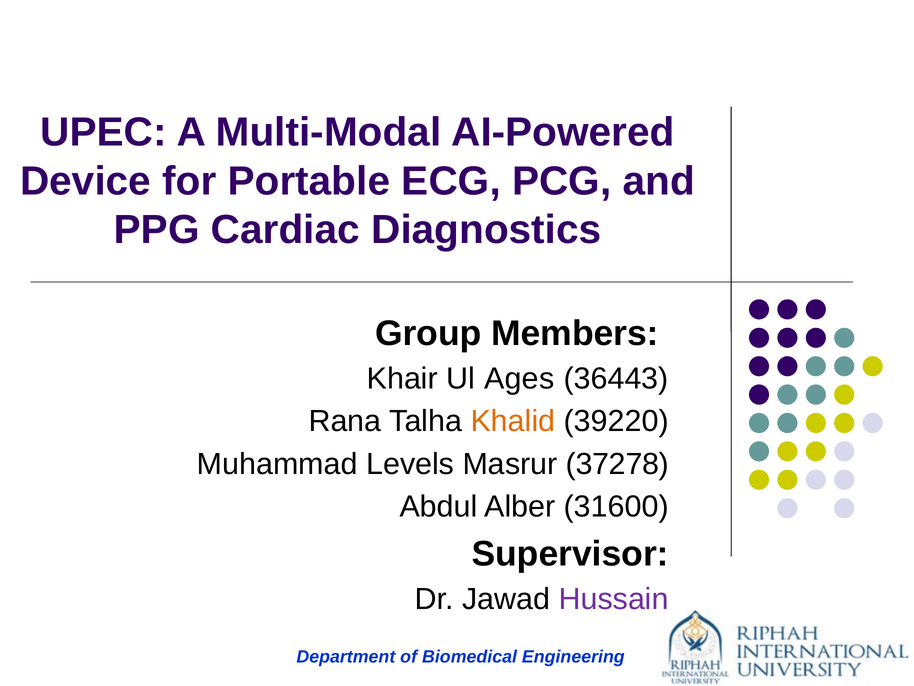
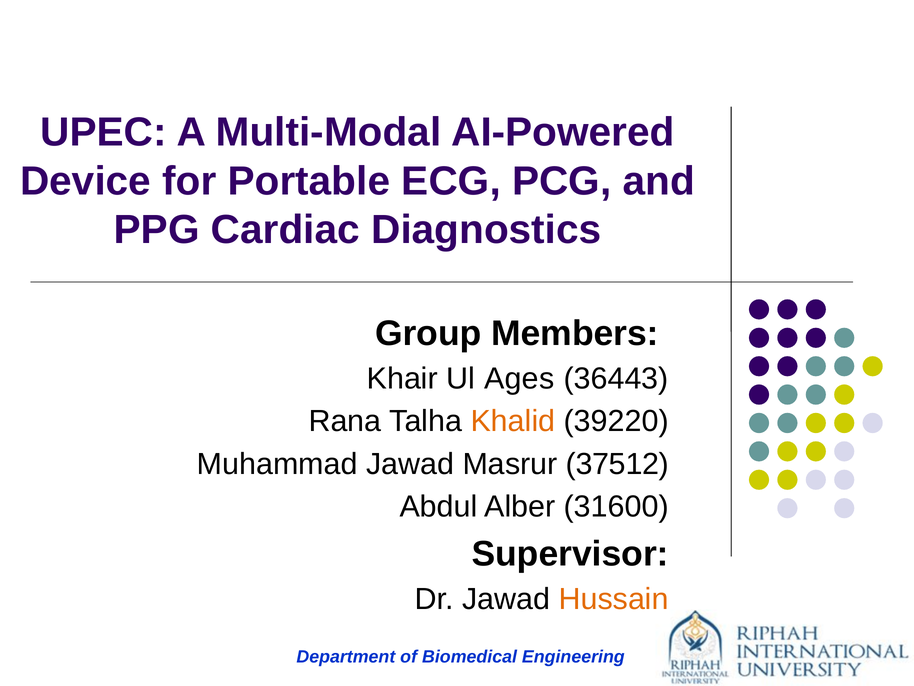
Muhammad Levels: Levels -> Jawad
37278: 37278 -> 37512
Hussain colour: purple -> orange
